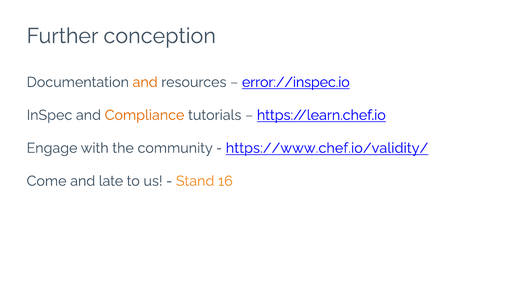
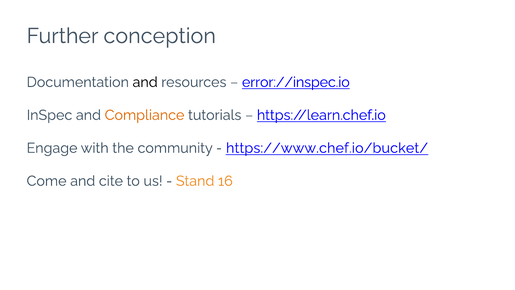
and at (145, 82) colour: orange -> black
https://www.chef.io/validity/: https://www.chef.io/validity/ -> https://www.chef.io/bucket/
late: late -> cite
